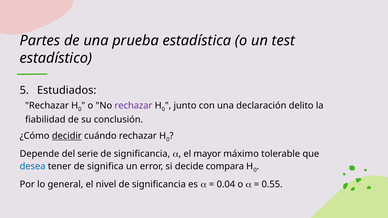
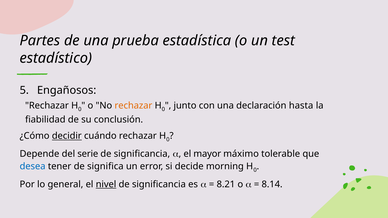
Estudiados: Estudiados -> Engañosos
rechazar at (133, 106) colour: purple -> orange
delito: delito -> hasta
compara: compara -> morning
nivel underline: none -> present
0.04: 0.04 -> 8.21
0.55: 0.55 -> 8.14
